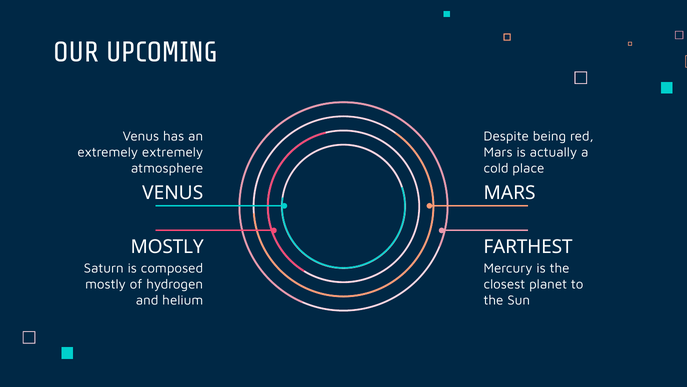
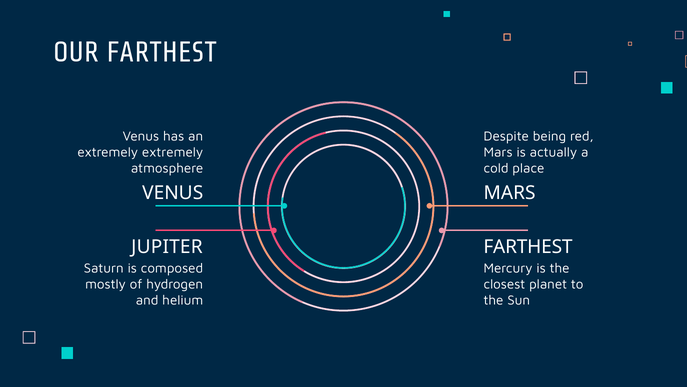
OUR UPCOMING: UPCOMING -> FARTHEST
MOSTLY at (167, 246): MOSTLY -> JUPITER
